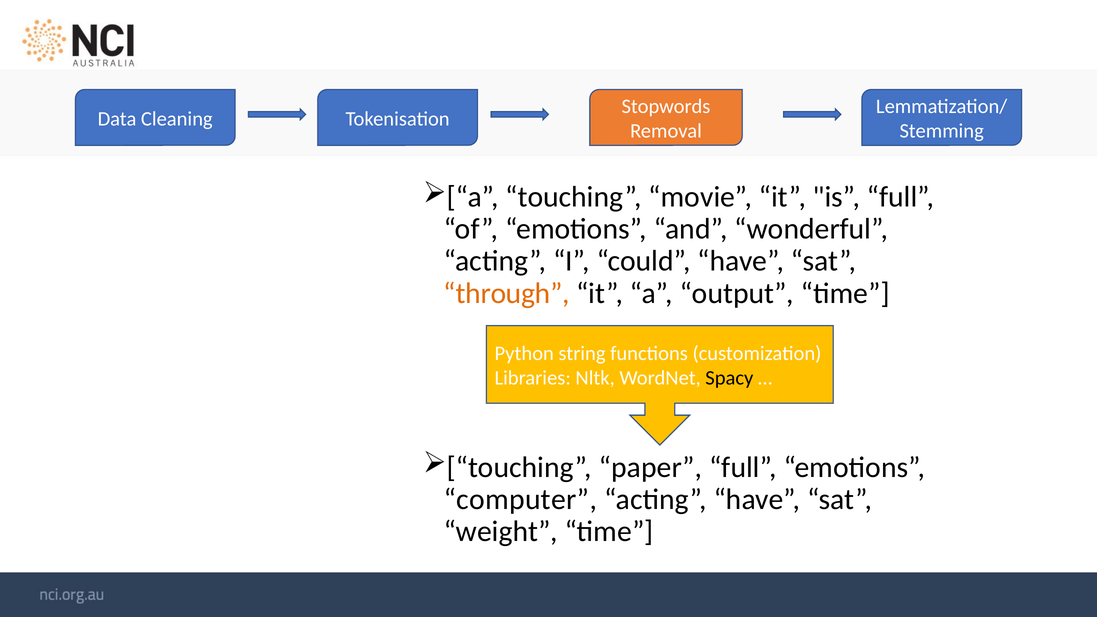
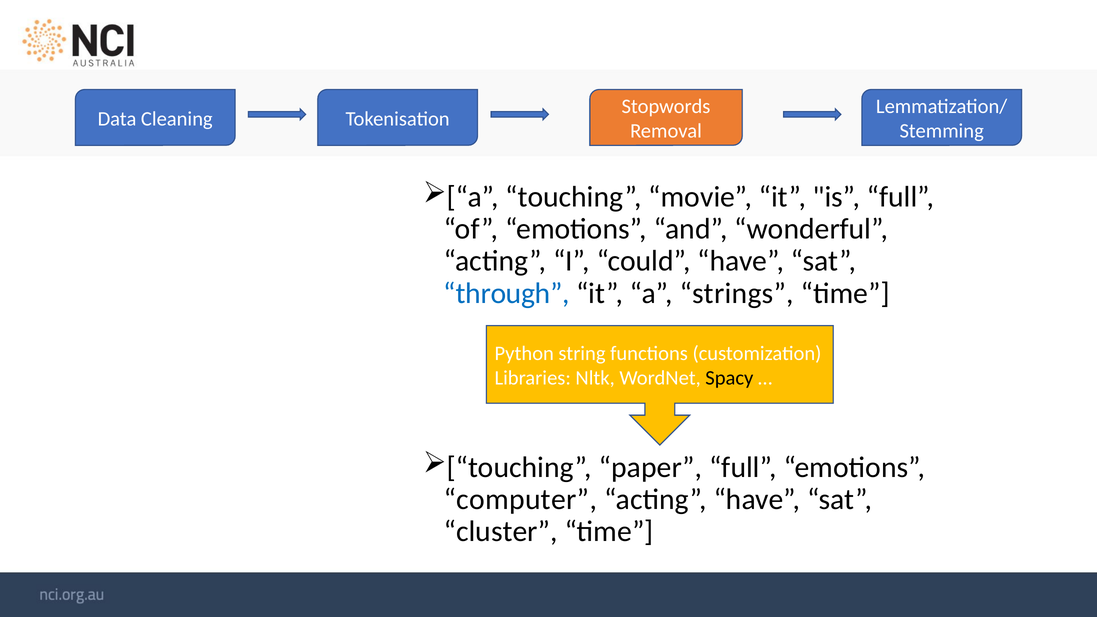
through colour: orange -> blue
output: output -> strings
weight: weight -> cluster
